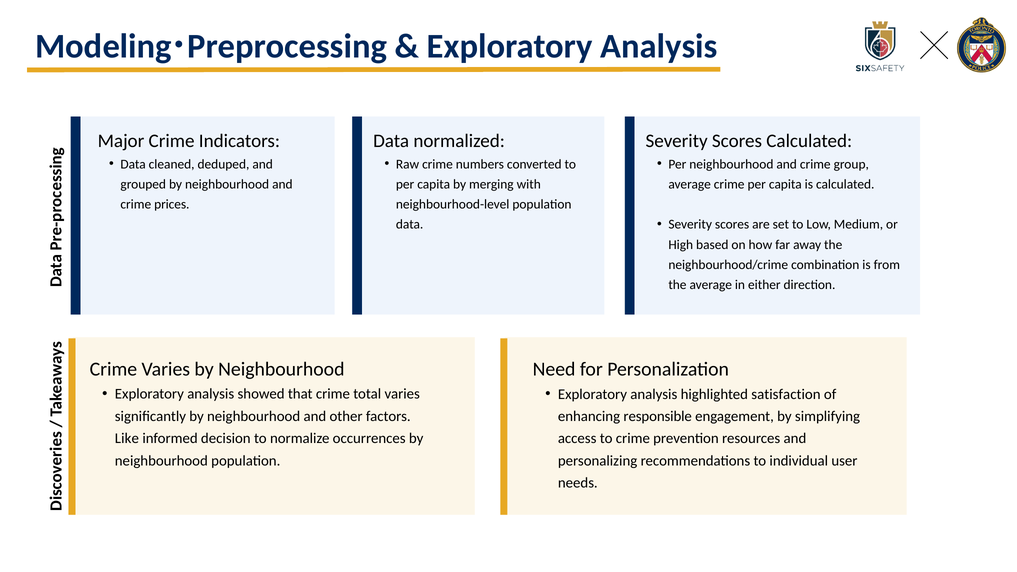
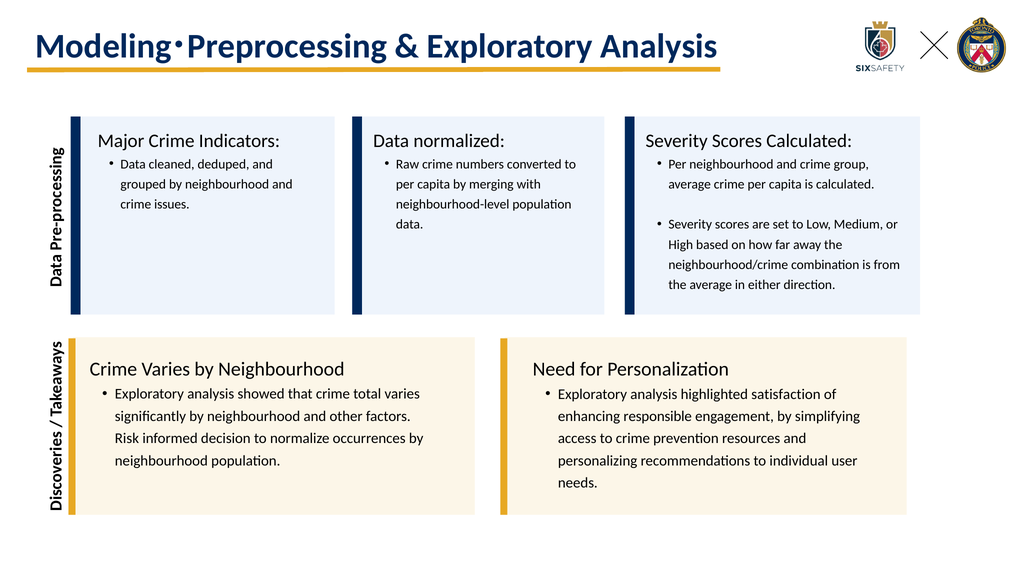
prices: prices -> issues
Like: Like -> Risk
